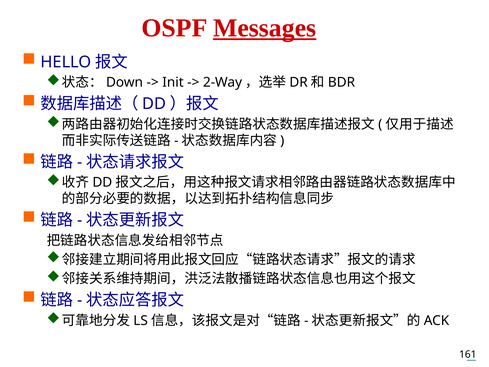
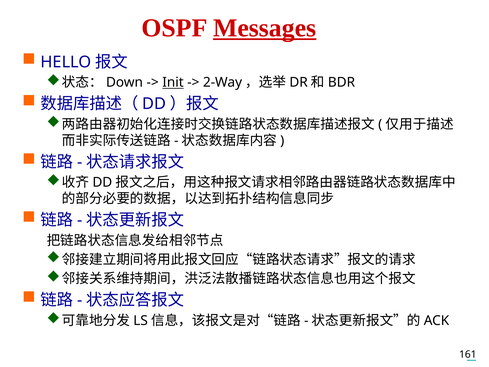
Init underline: none -> present
